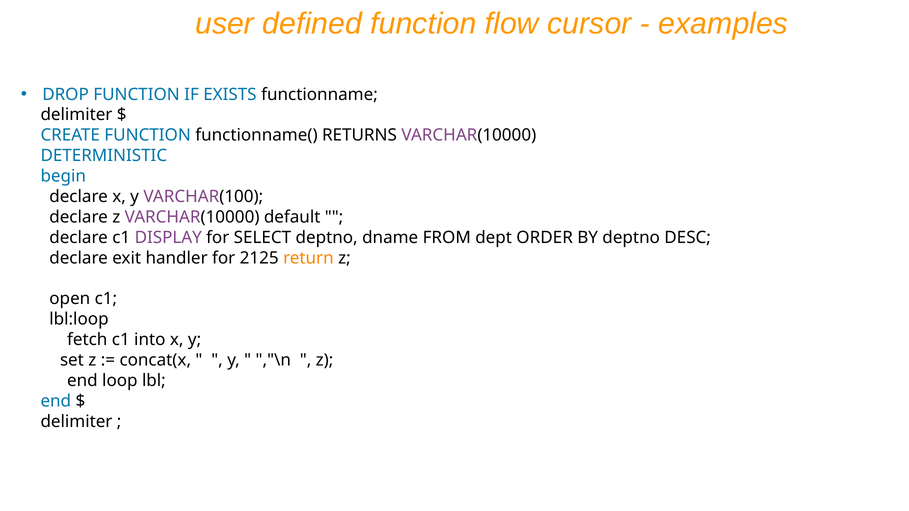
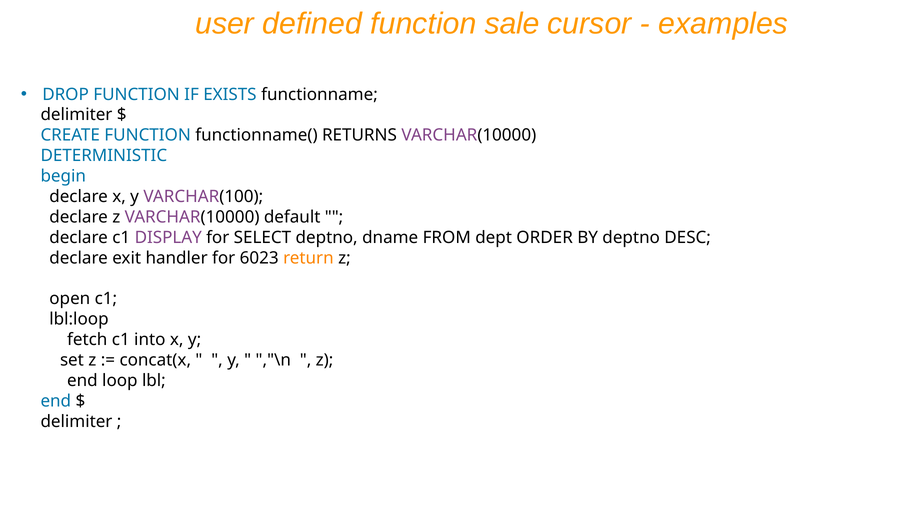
flow: flow -> sale
2125: 2125 -> 6023
